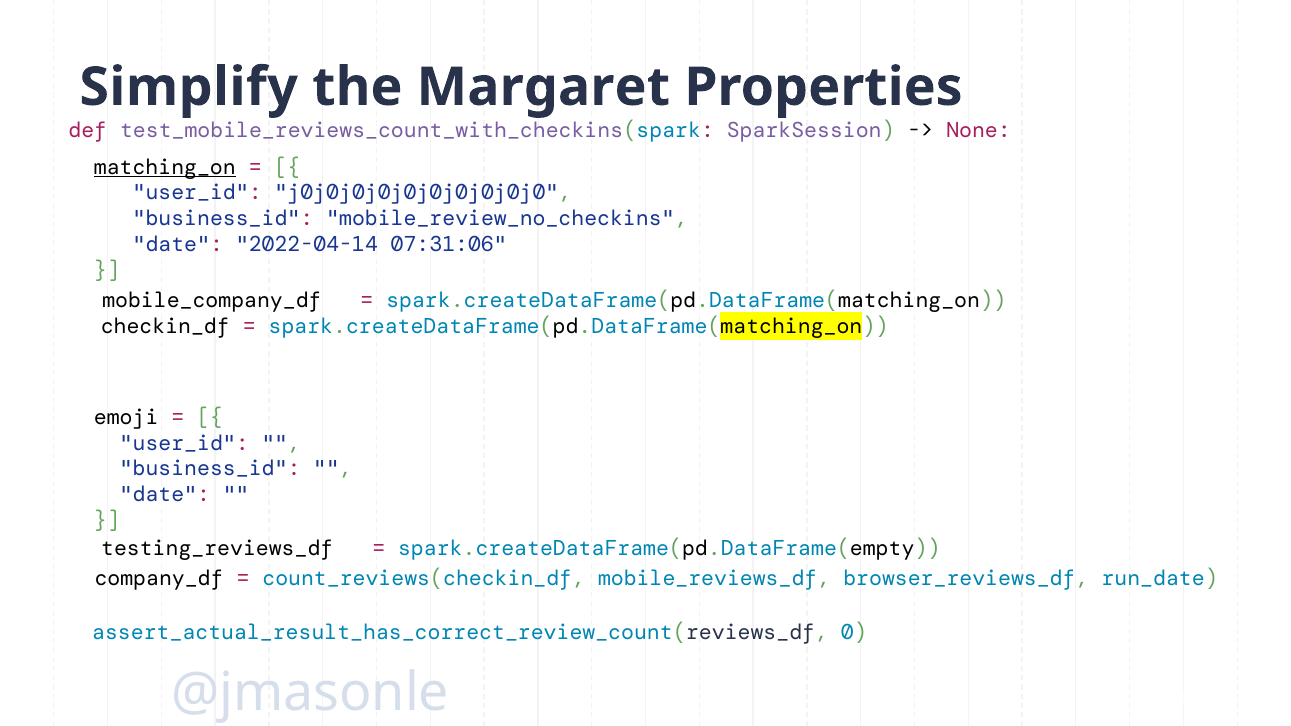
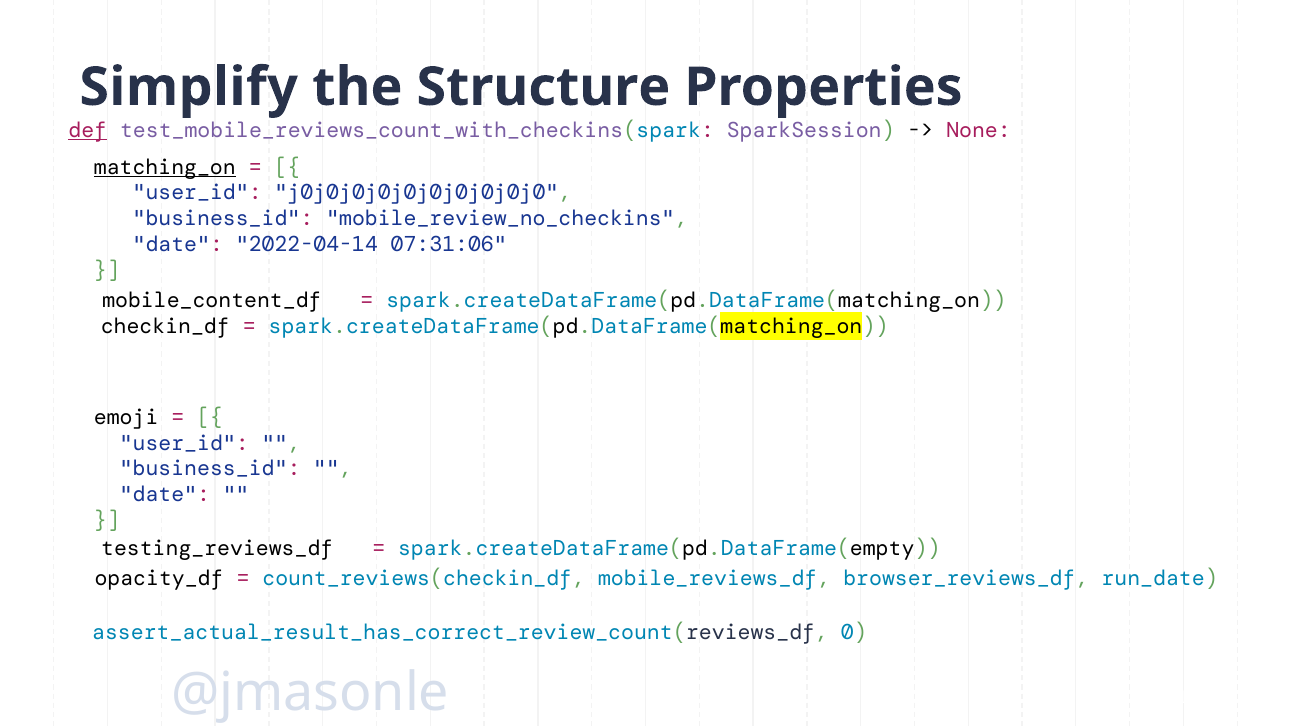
Margaret: Margaret -> Structure
def underline: none -> present
mobile_company_df: mobile_company_df -> mobile_content_df
company_df: company_df -> opacity_df
